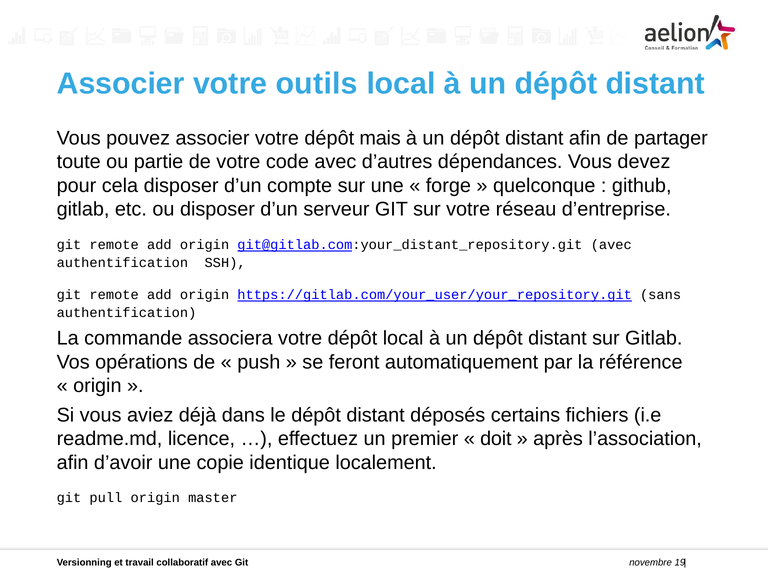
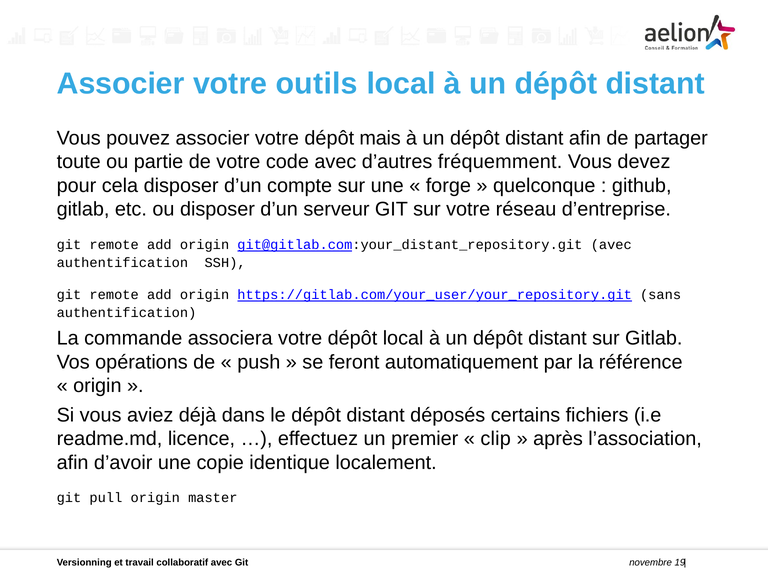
dépendances: dépendances -> fréquemment
doit: doit -> clip
